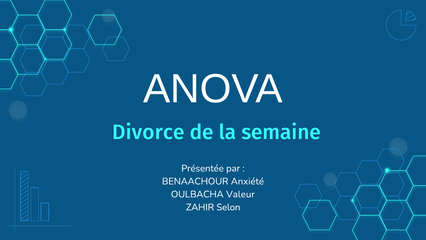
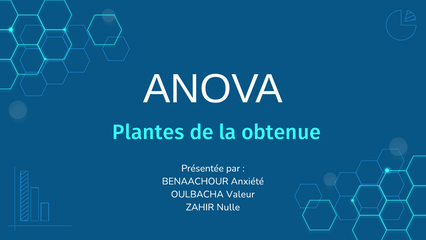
Divorce: Divorce -> Plantes
semaine: semaine -> obtenue
Selon: Selon -> Nulle
